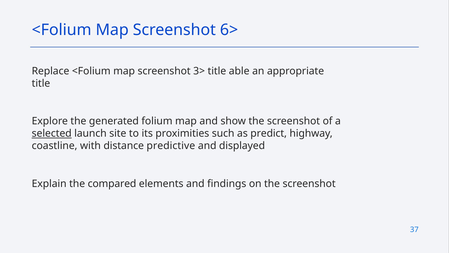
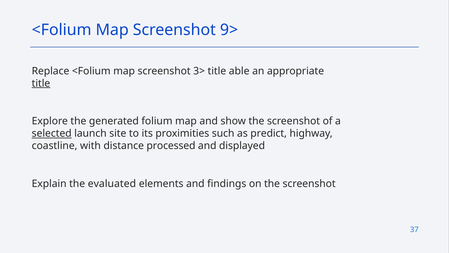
6>: 6> -> 9>
title at (41, 83) underline: none -> present
predictive: predictive -> processed
compared: compared -> evaluated
